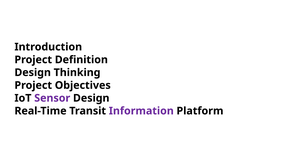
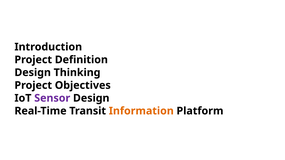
Information colour: purple -> orange
